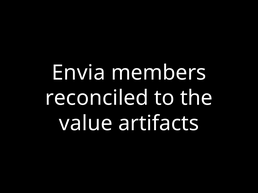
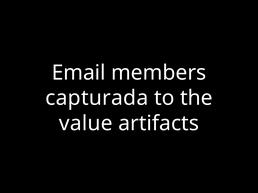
Envia: Envia -> Email
reconciled: reconciled -> capturada
